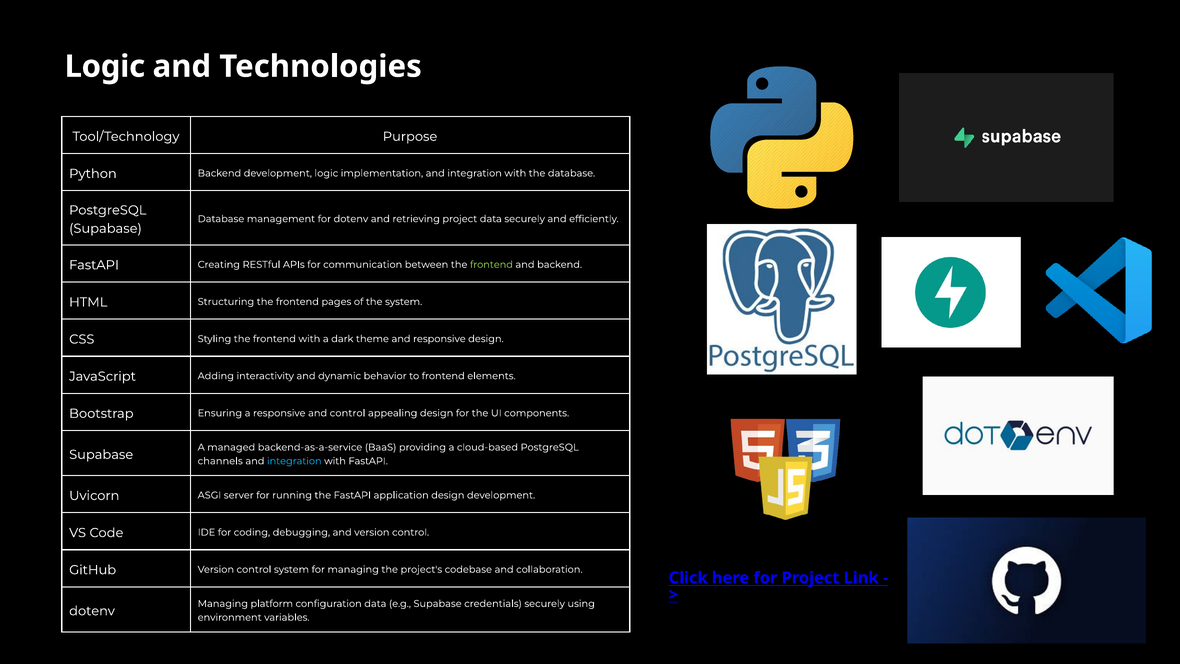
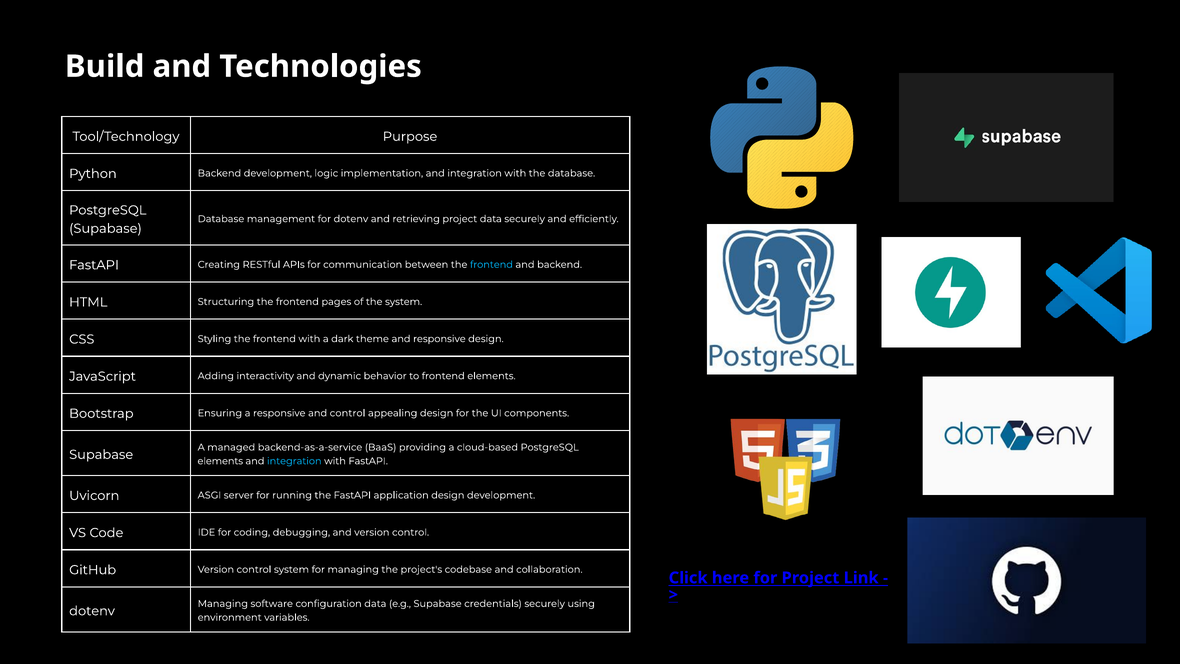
Logic at (105, 67): Logic -> Build
frontend at (491, 264) colour: light green -> light blue
channels at (220, 461): channels -> elements
platform: platform -> software
